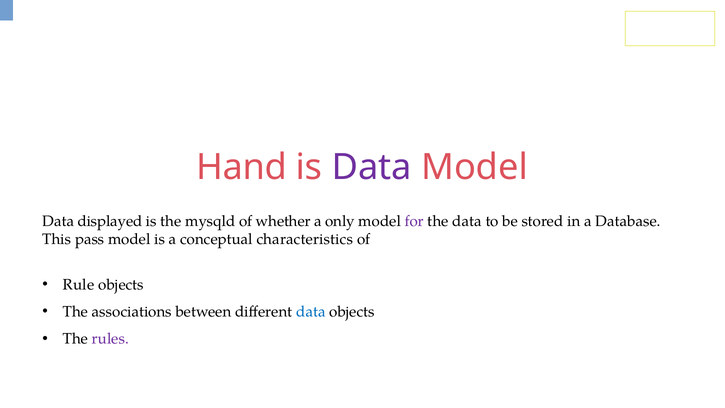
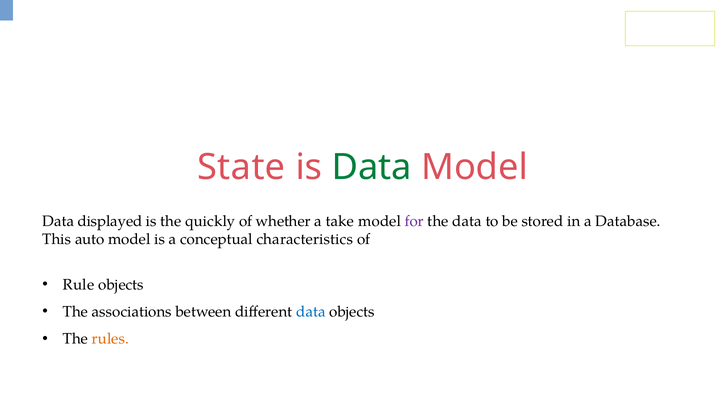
Hand: Hand -> State
Data at (372, 167) colour: purple -> green
mysqld: mysqld -> quickly
only: only -> take
pass: pass -> auto
rules colour: purple -> orange
